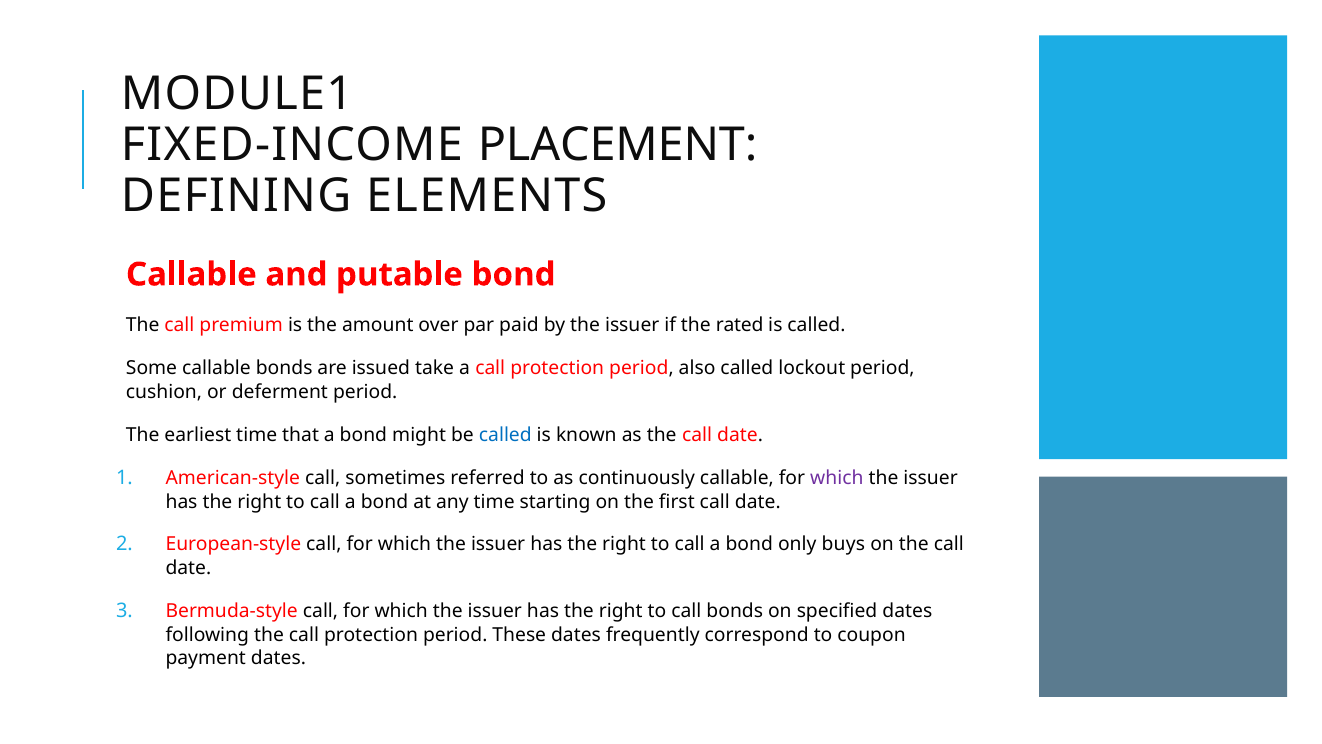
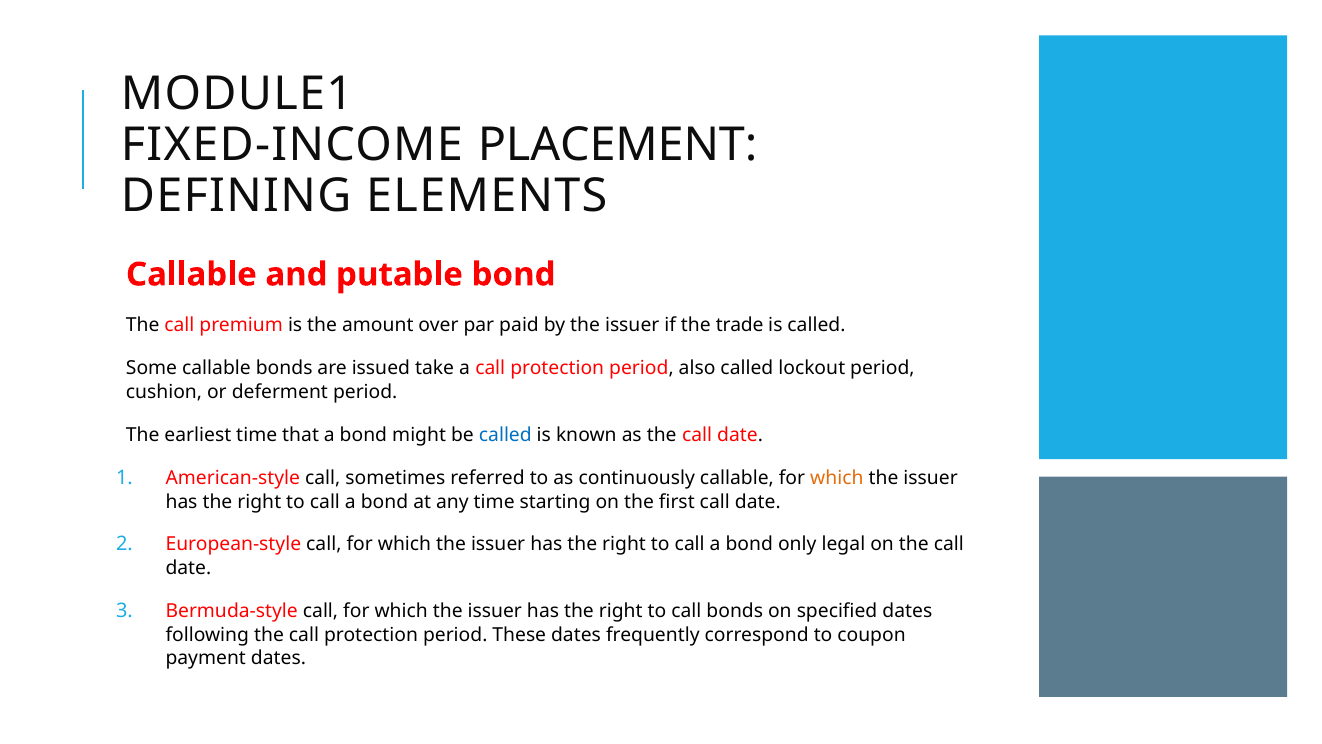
rated: rated -> trade
which at (837, 478) colour: purple -> orange
buys: buys -> legal
